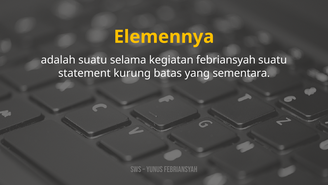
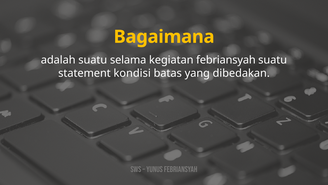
Elemennya: Elemennya -> Bagaimana
kurung: kurung -> kondisi
sementara: sementara -> dibedakan
